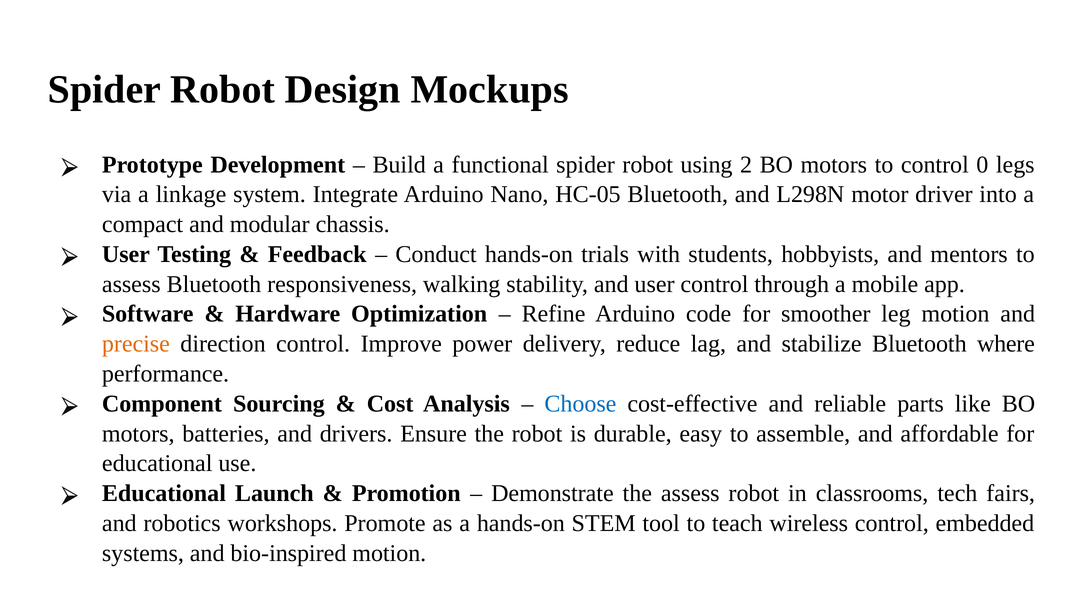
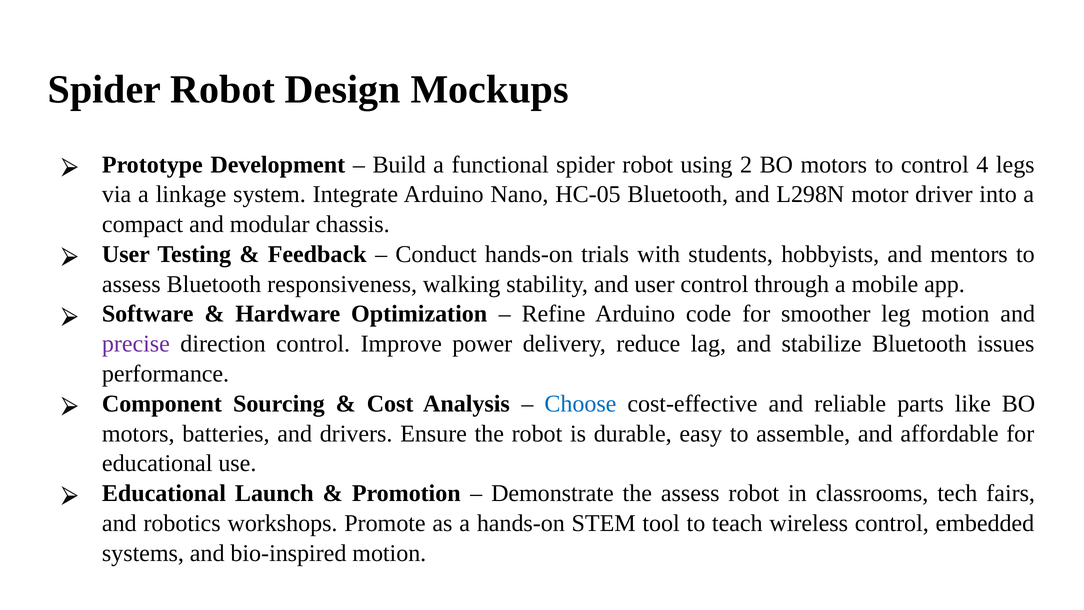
0: 0 -> 4
precise colour: orange -> purple
where: where -> issues
